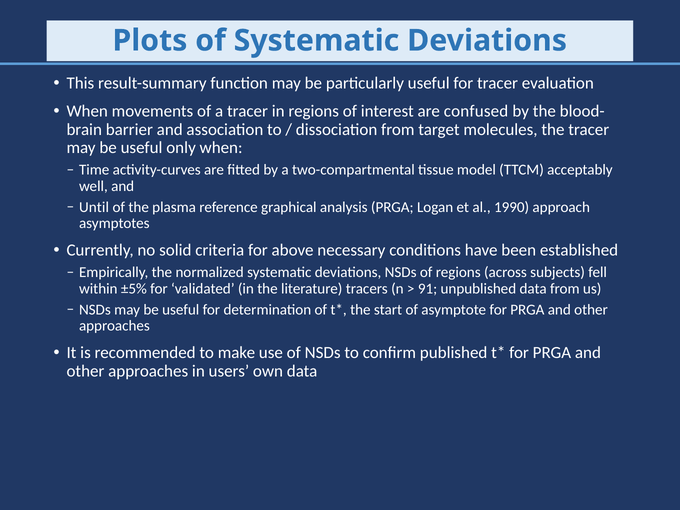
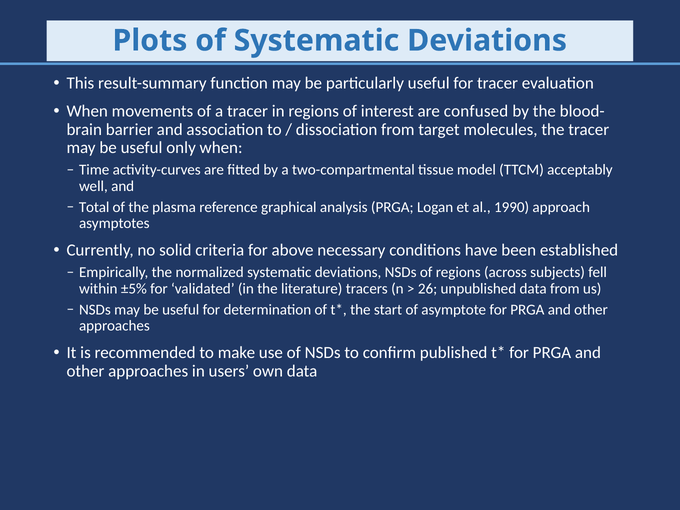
Until: Until -> Total
91: 91 -> 26
